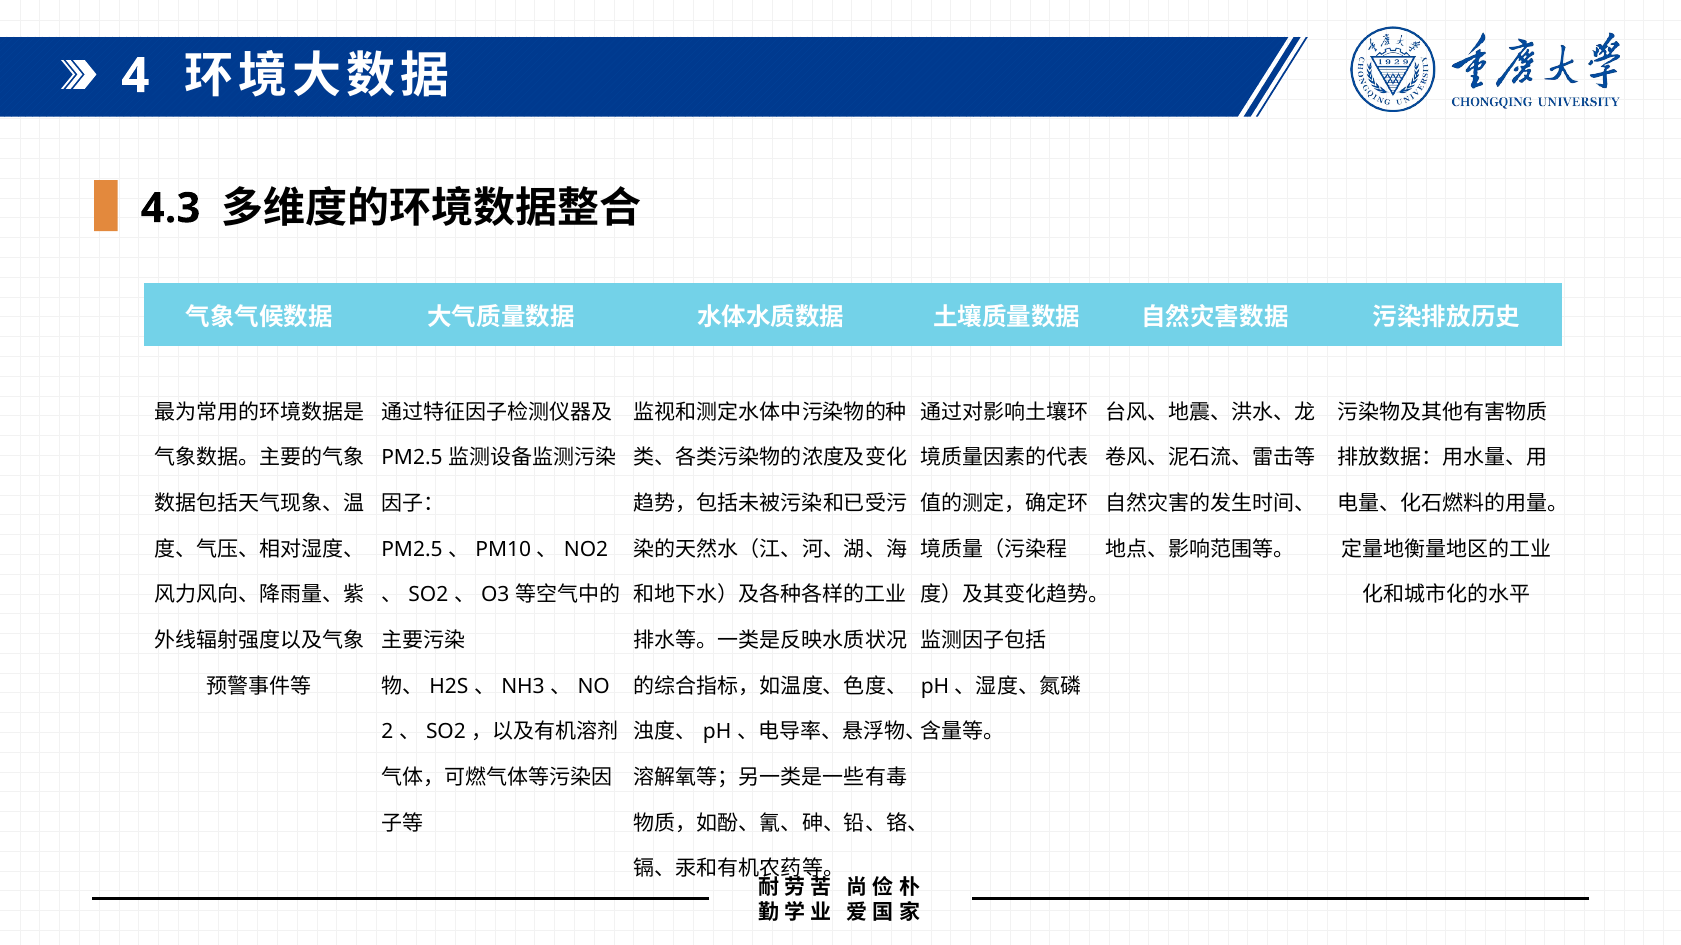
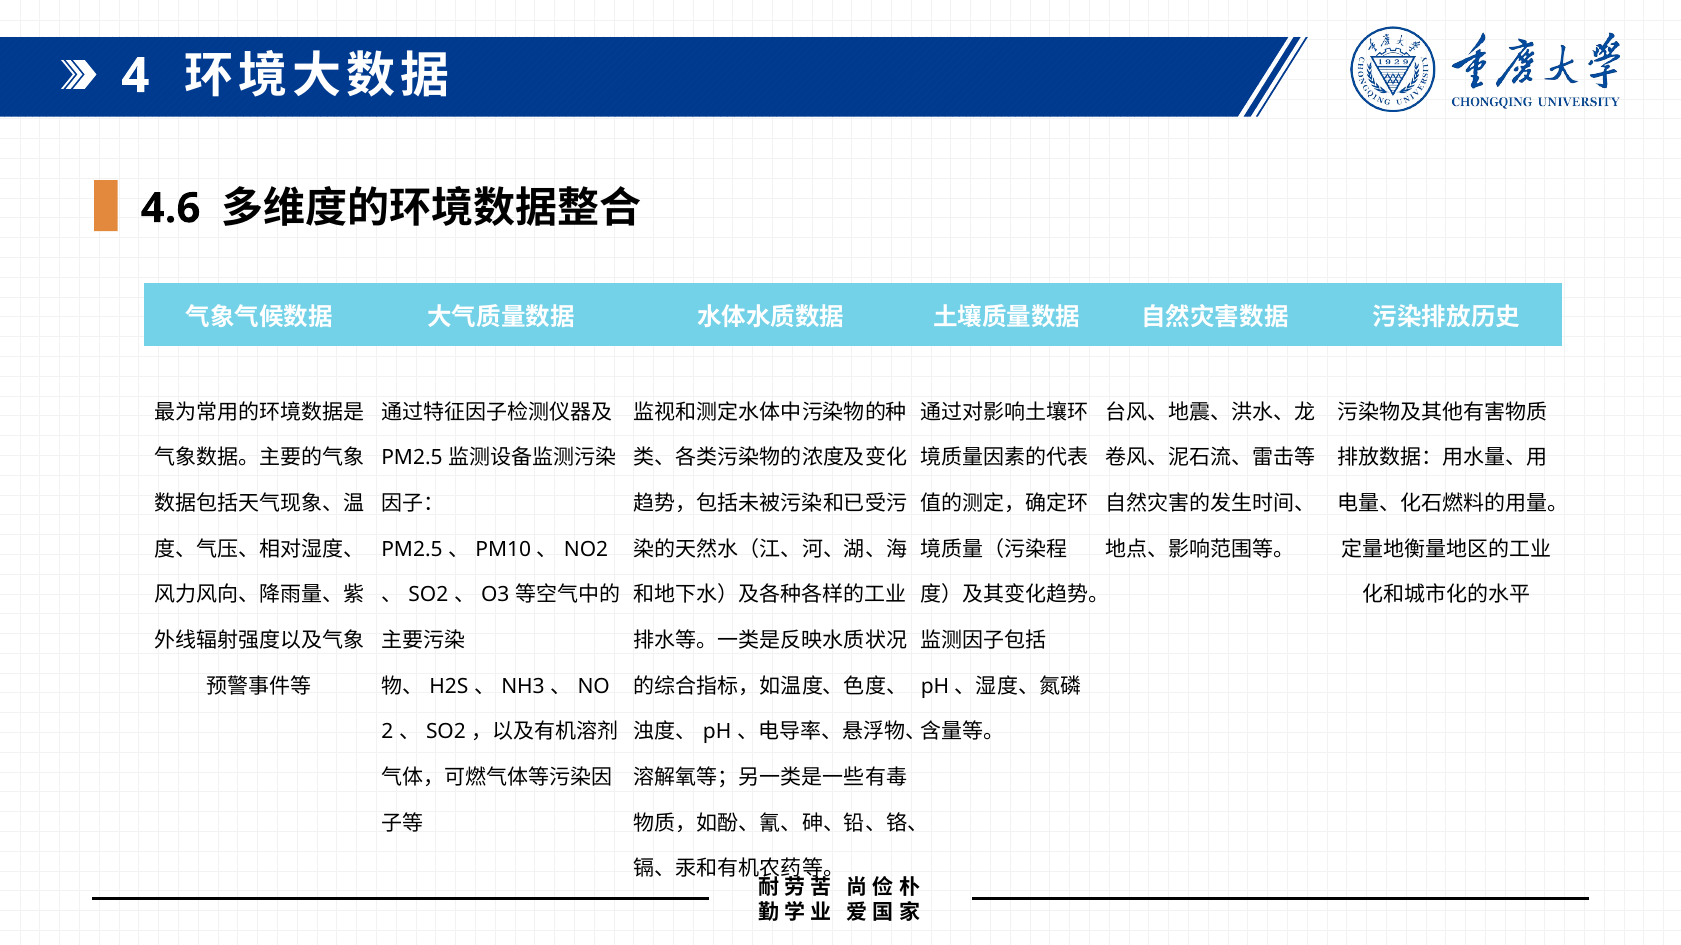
4.3: 4.3 -> 4.6
